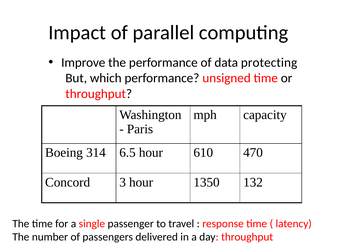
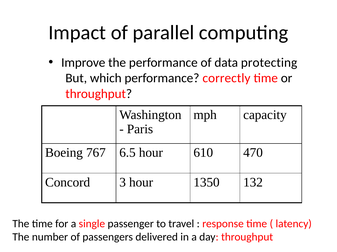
unsigned: unsigned -> correctly
314: 314 -> 767
